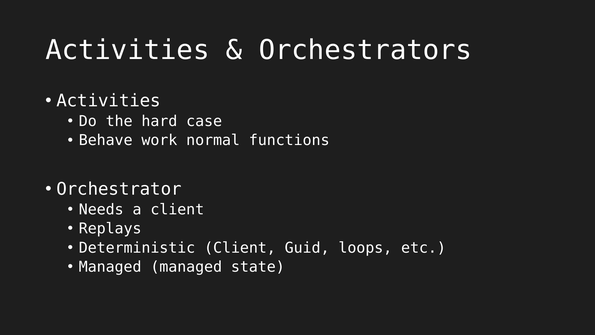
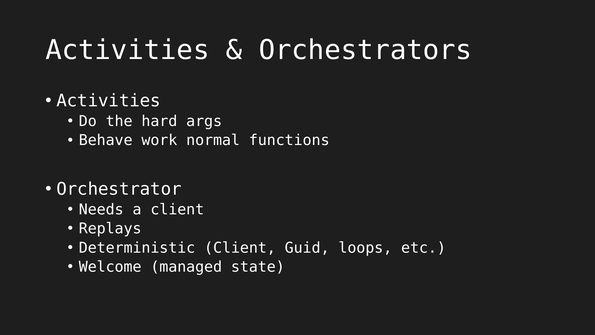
case: case -> args
Managed at (110, 267): Managed -> Welcome
